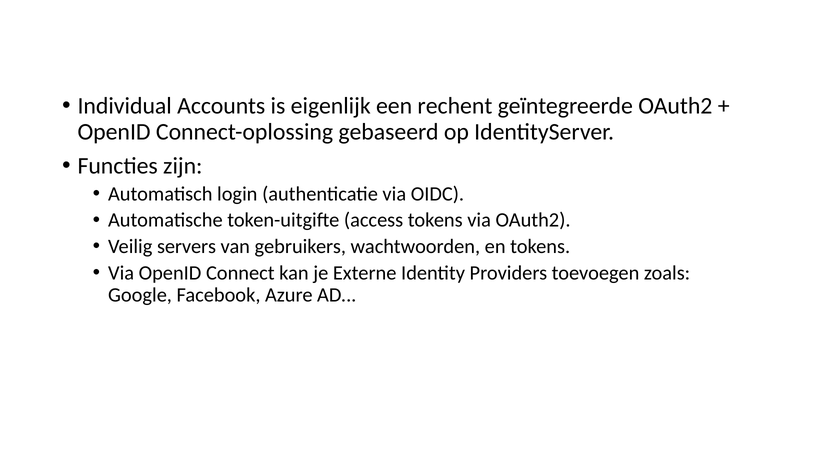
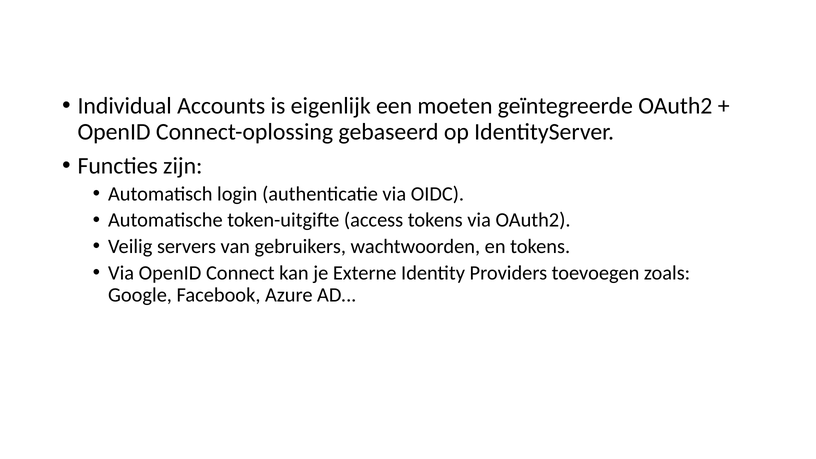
rechent: rechent -> moeten
